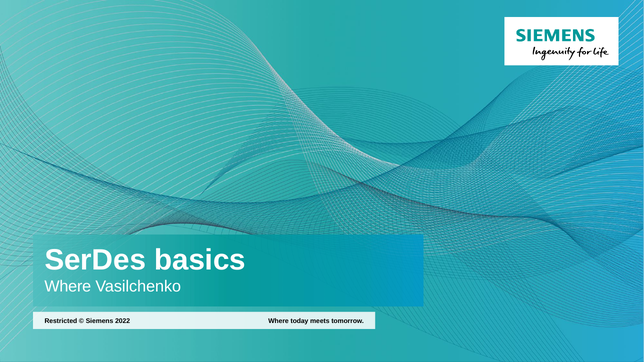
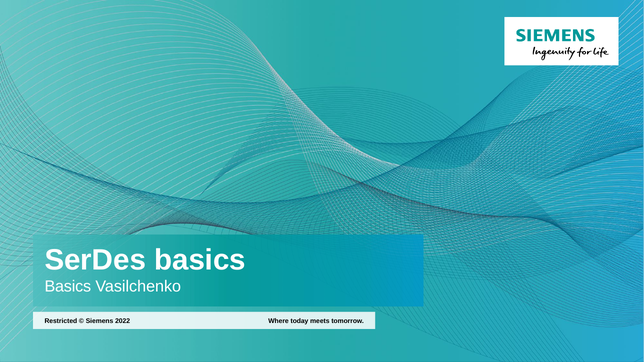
Where at (68, 287): Where -> Basics
